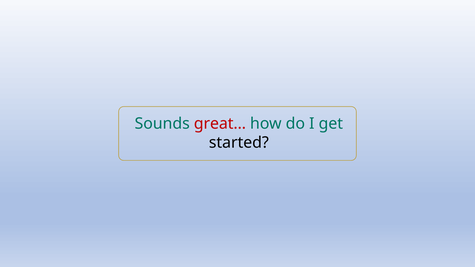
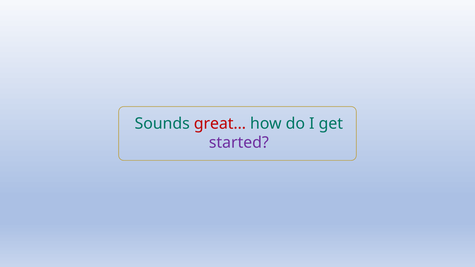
started colour: black -> purple
